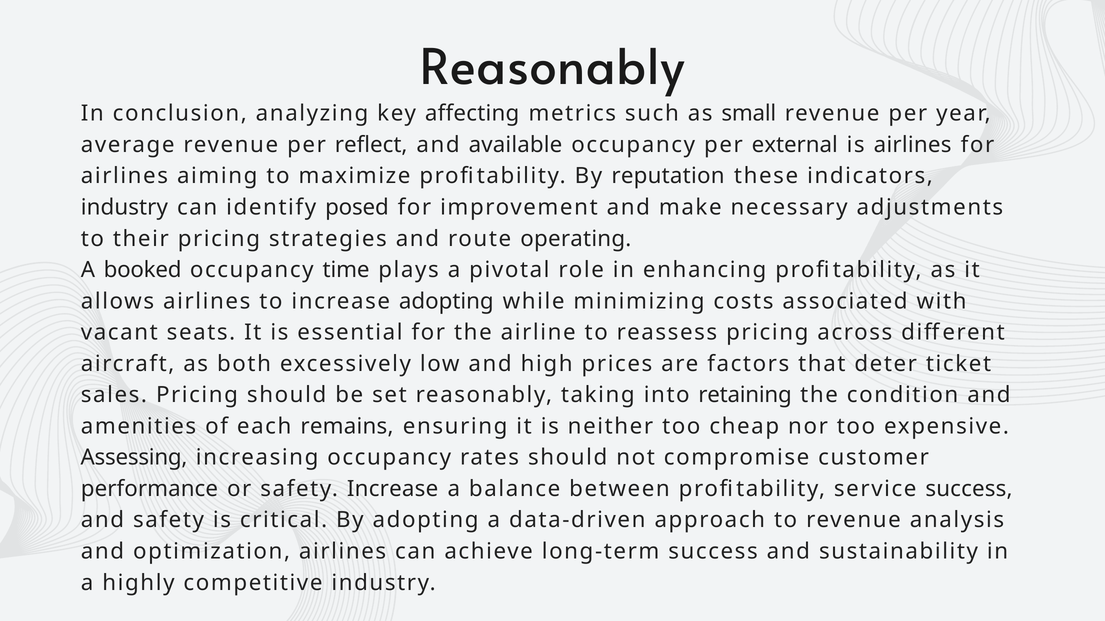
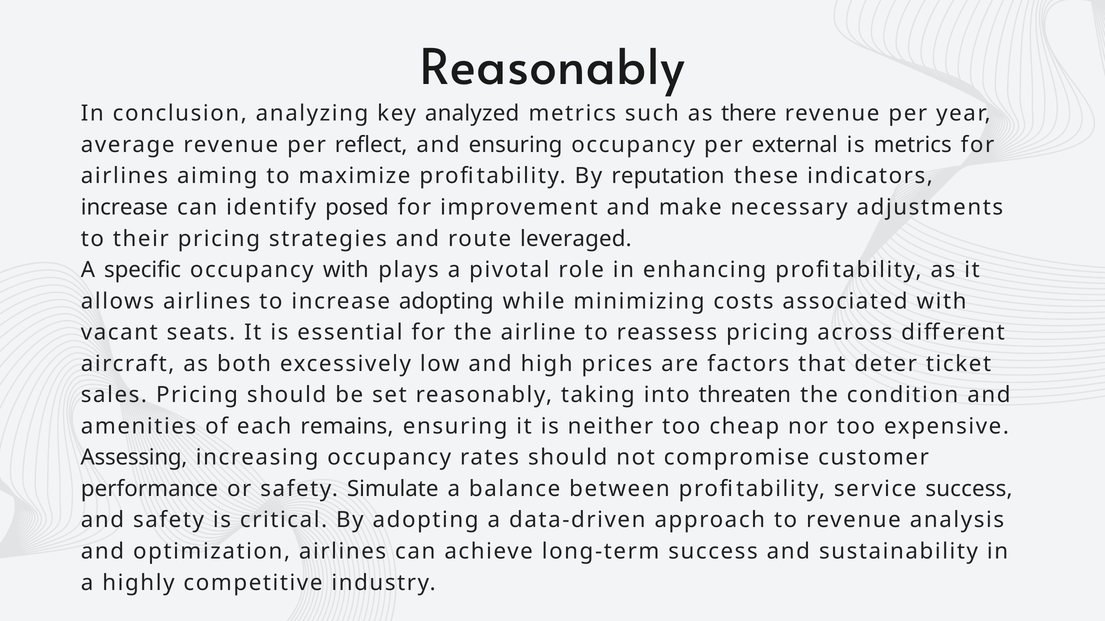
affecting: affecting -> analyzed
small: small -> there
and available: available -> ensuring
is airlines: airlines -> metrics
industry at (124, 208): industry -> increase
operating: operating -> leveraged
booked: booked -> specific
occupancy time: time -> with
retaining: retaining -> threaten
safety Increase: Increase -> Simulate
